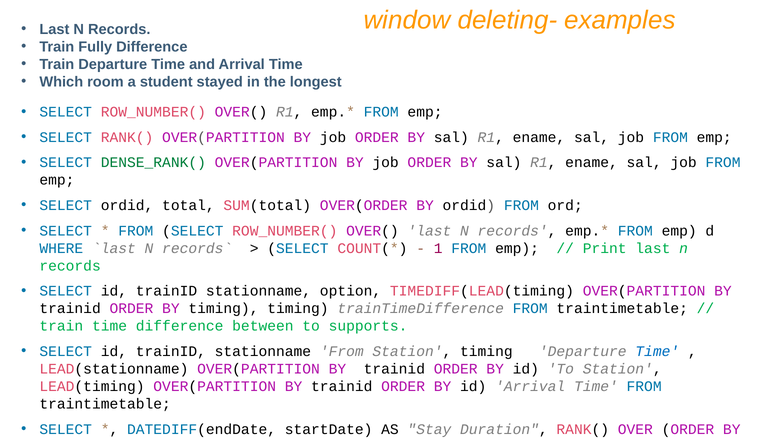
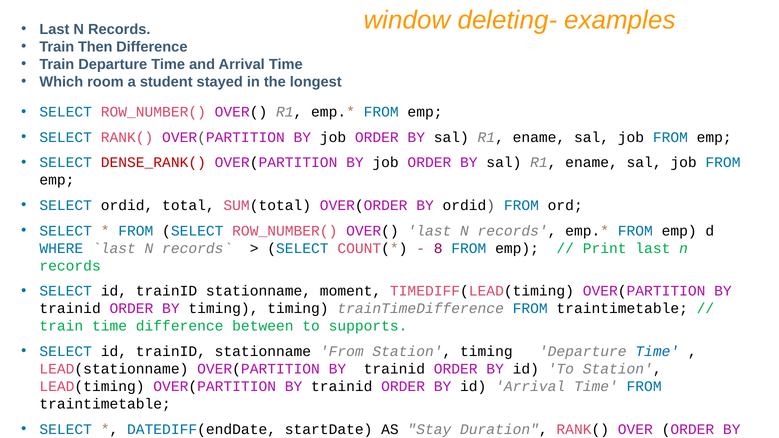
Fully: Fully -> Then
DENSE_RANK( colour: green -> red
1: 1 -> 8
option: option -> moment
